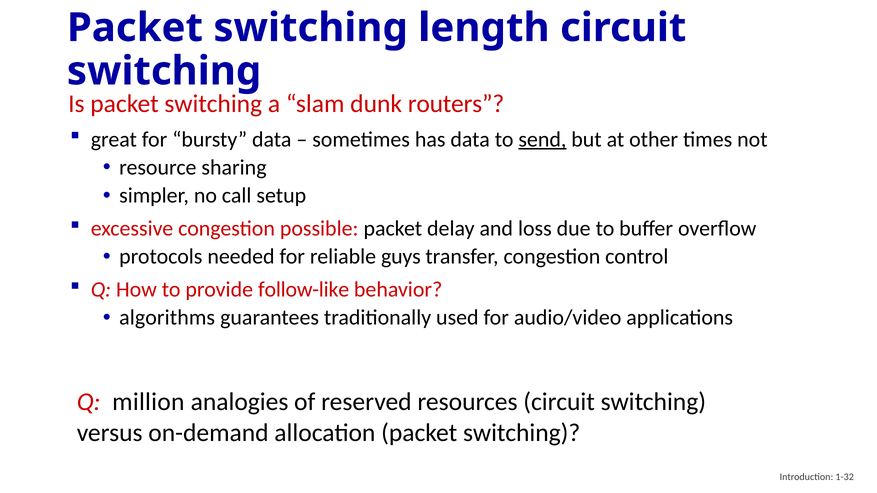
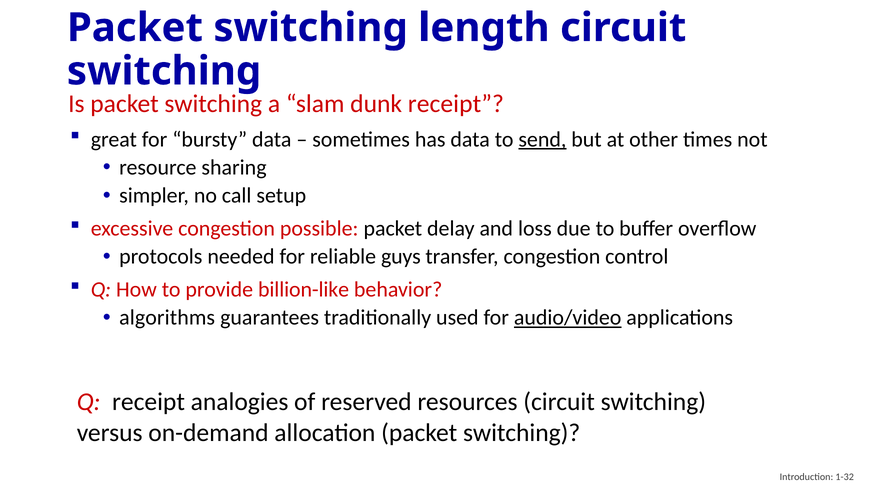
dunk routers: routers -> receipt
follow-like: follow-like -> billion-like
audio/video underline: none -> present
Q million: million -> receipt
